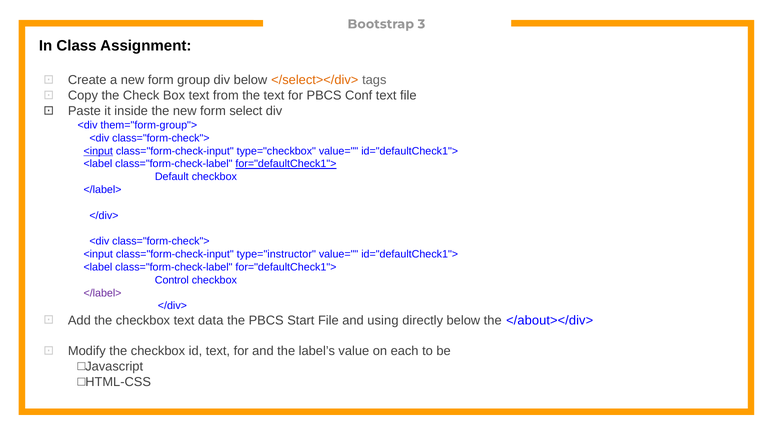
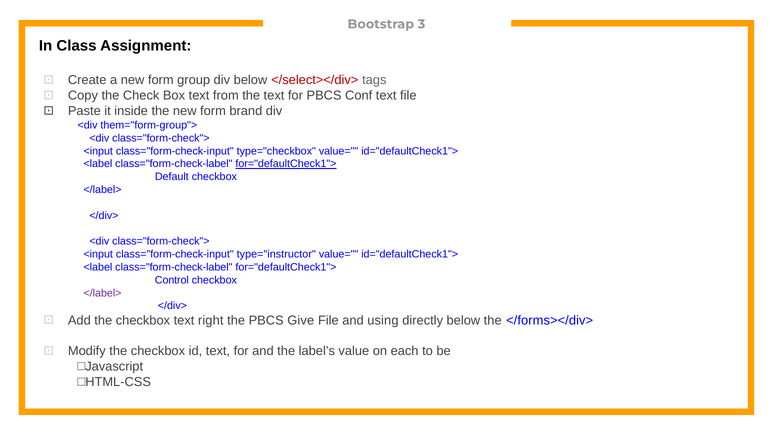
</select></div> colour: orange -> red
select: select -> brand
<input at (98, 151) underline: present -> none
data: data -> right
Start: Start -> Give
</about></div>: </about></div> -> </forms></div>
